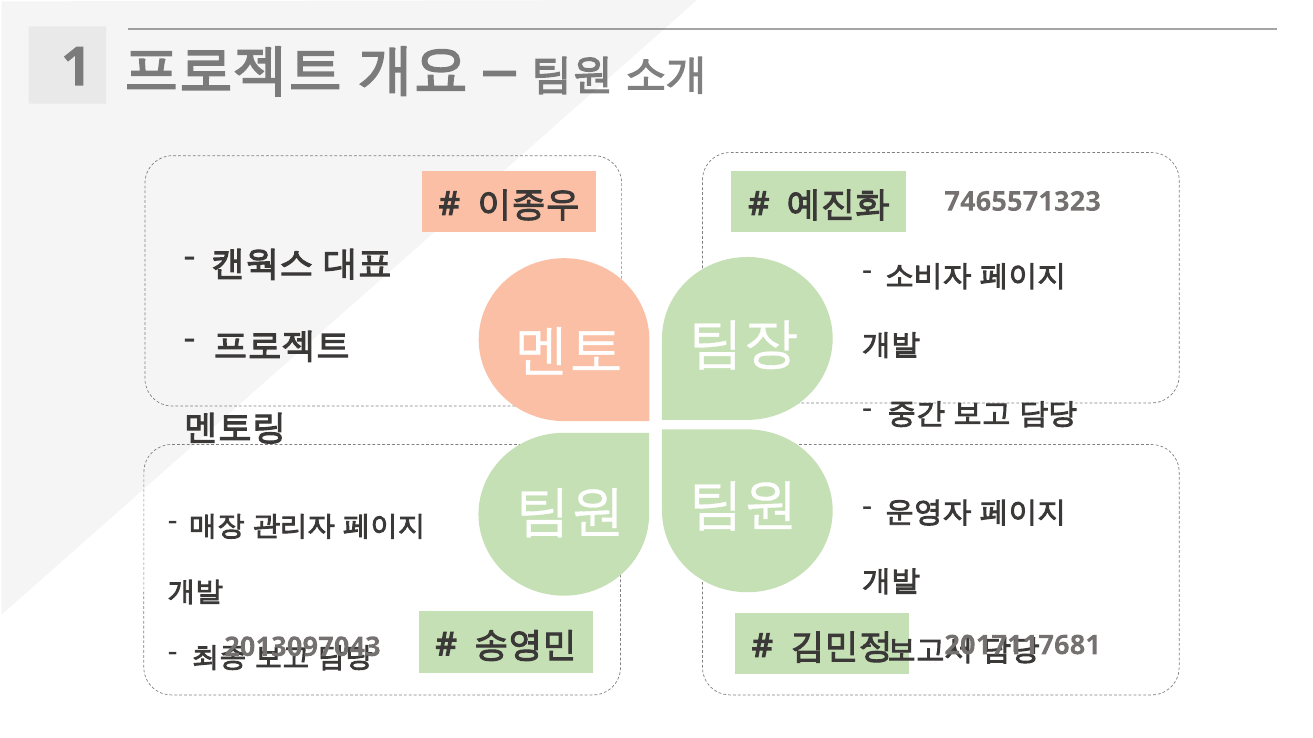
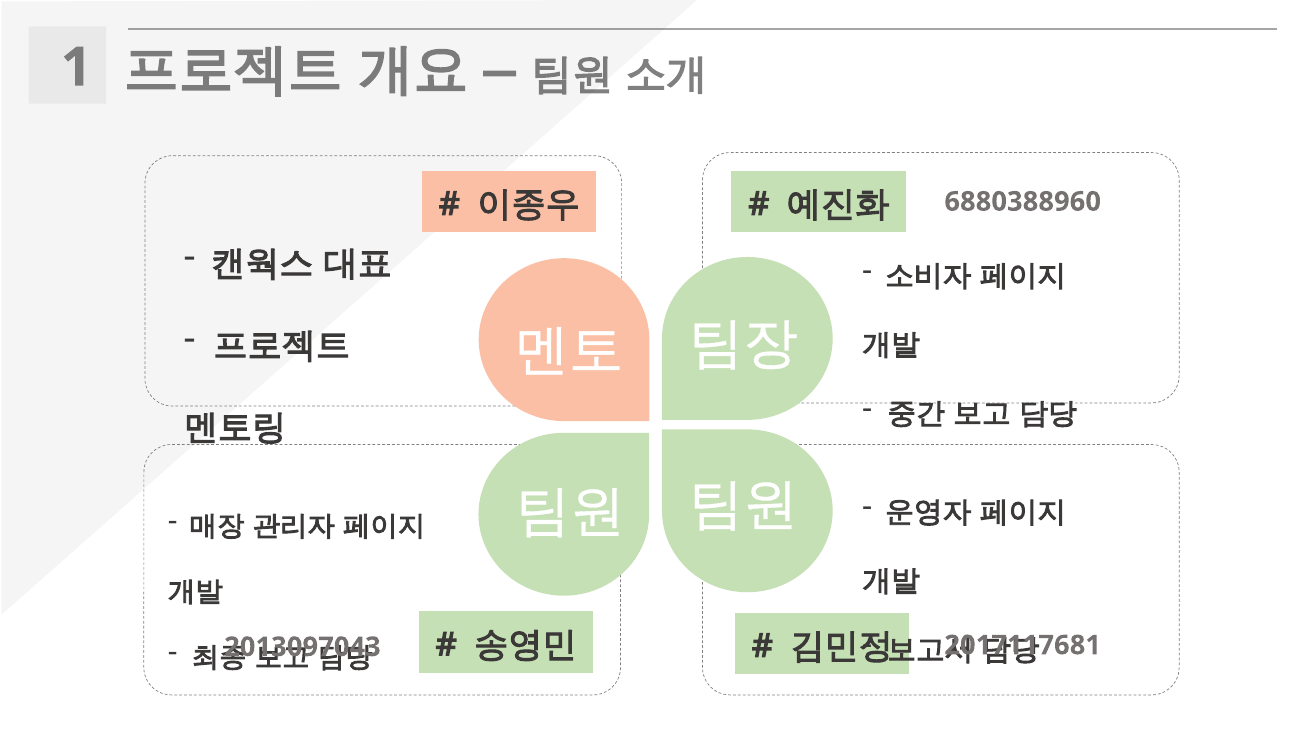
7465571323: 7465571323 -> 6880388960
